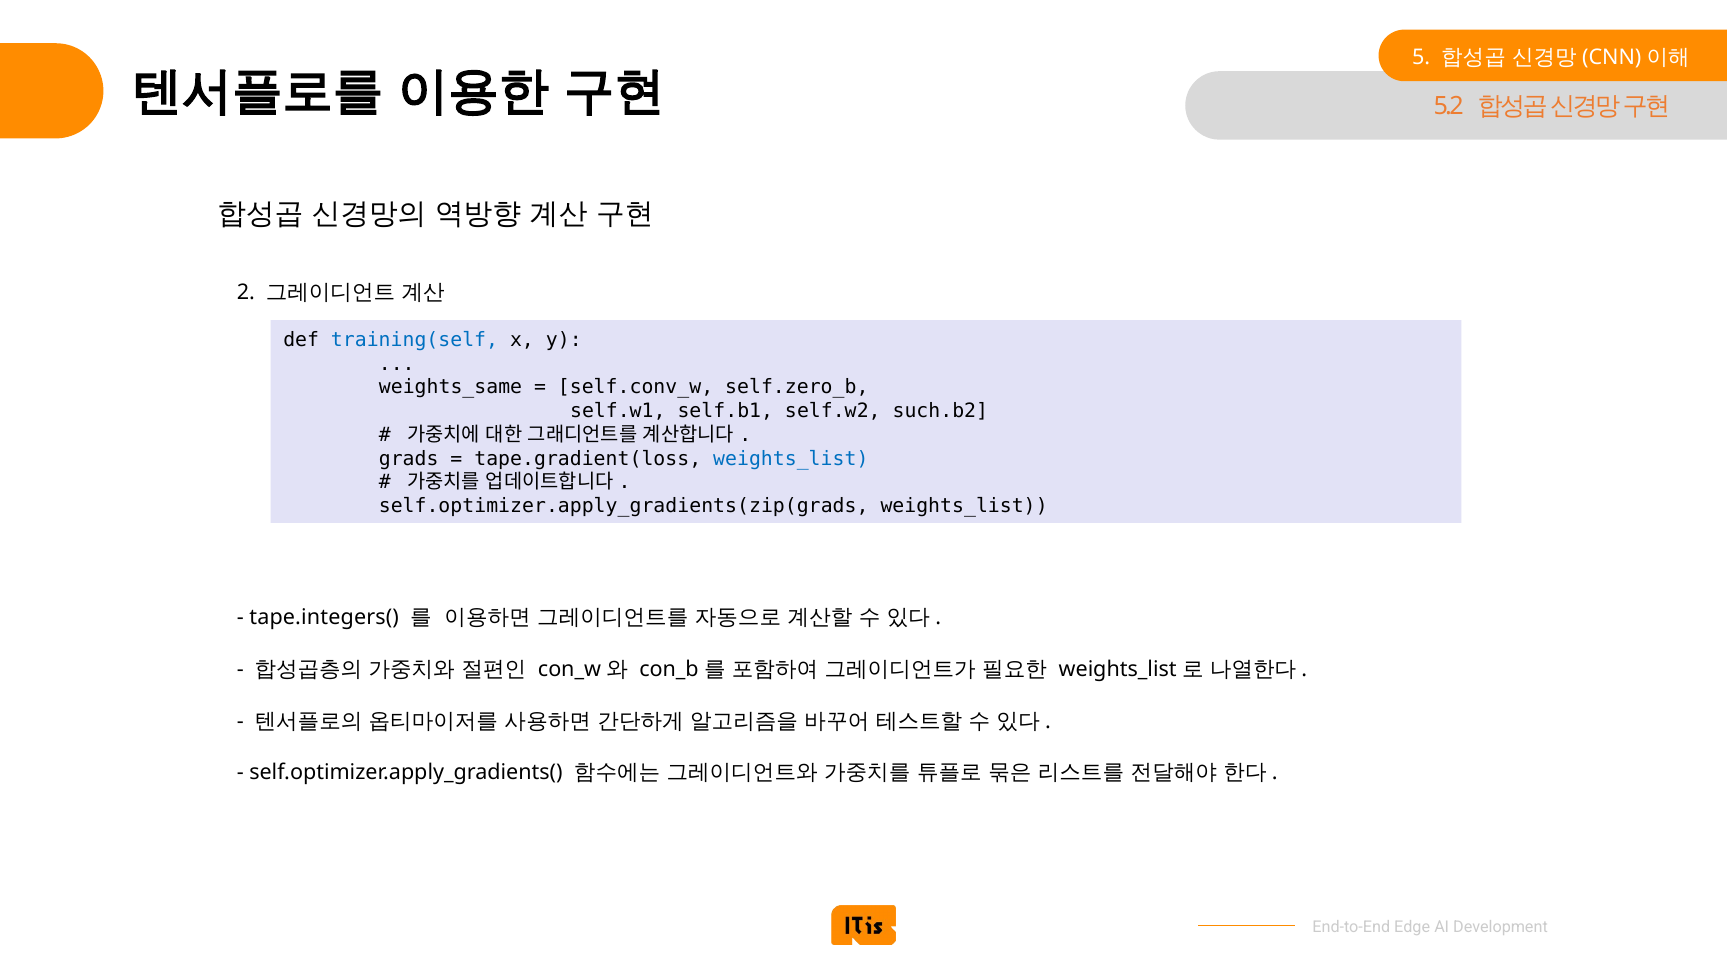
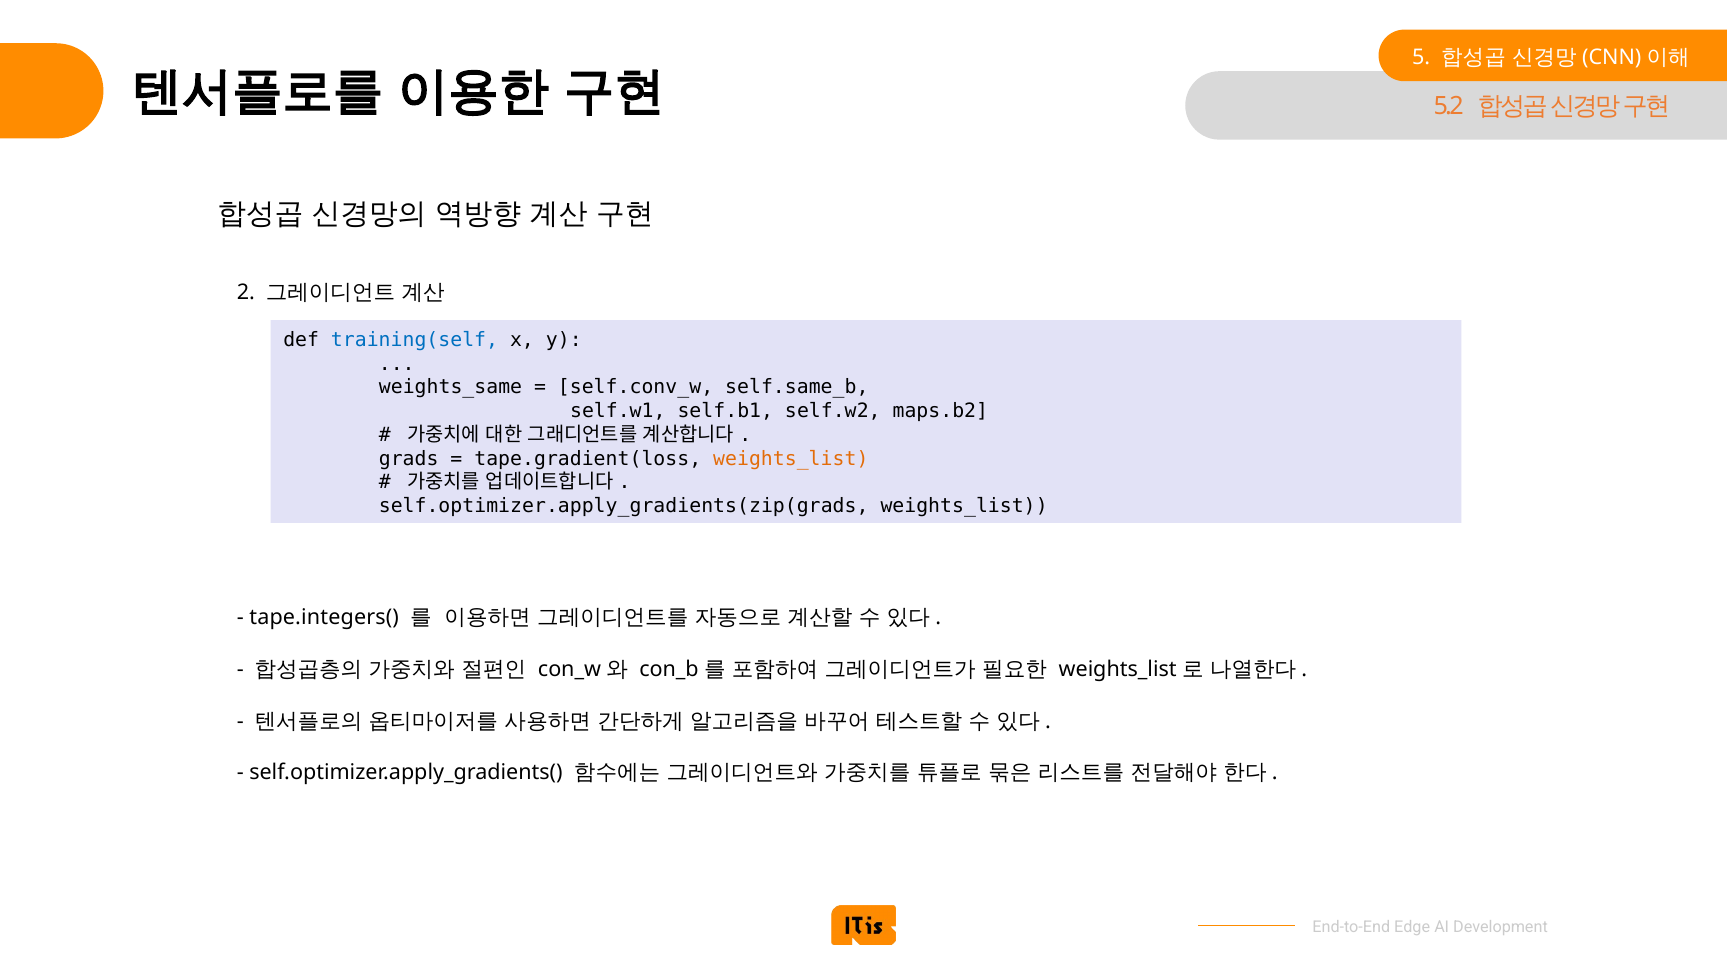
self.zero_b: self.zero_b -> self.same_b
such.b2: such.b2 -> maps.b2
weights_list at (791, 459) colour: blue -> orange
